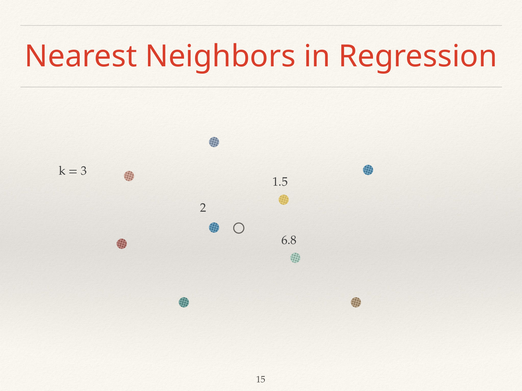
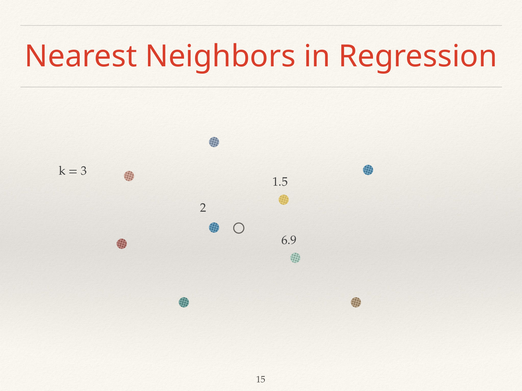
6.8: 6.8 -> 6.9
